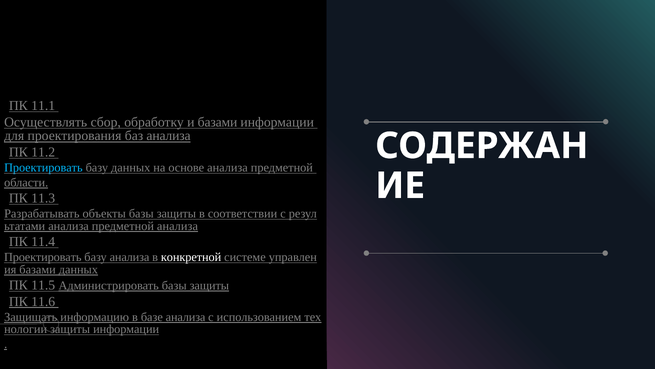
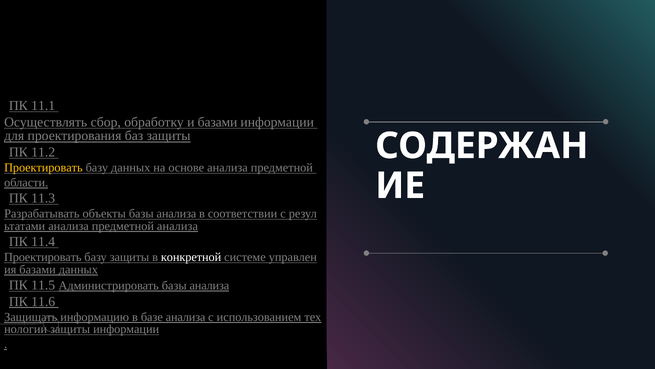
баз анализа: анализа -> защиты
Проектировать at (43, 168) colour: light blue -> yellow
объекты базы защиты: защиты -> анализа
базу анализа: анализа -> защиты
Администрировать базы защиты: защиты -> анализа
